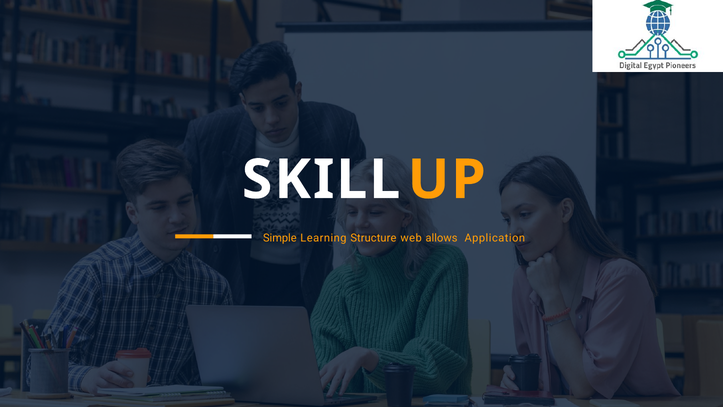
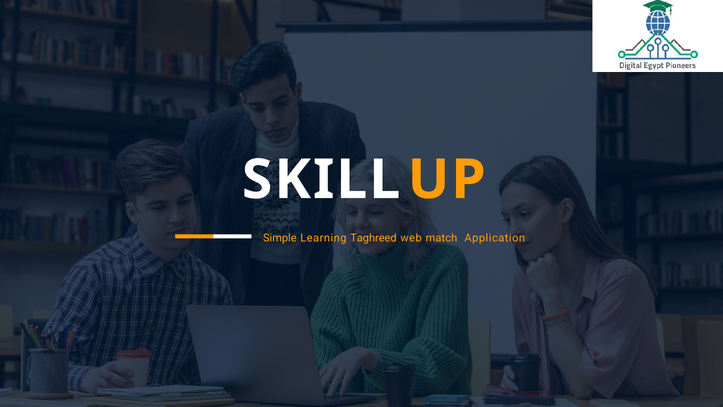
Structure: Structure -> Taghreed
allows: allows -> match
